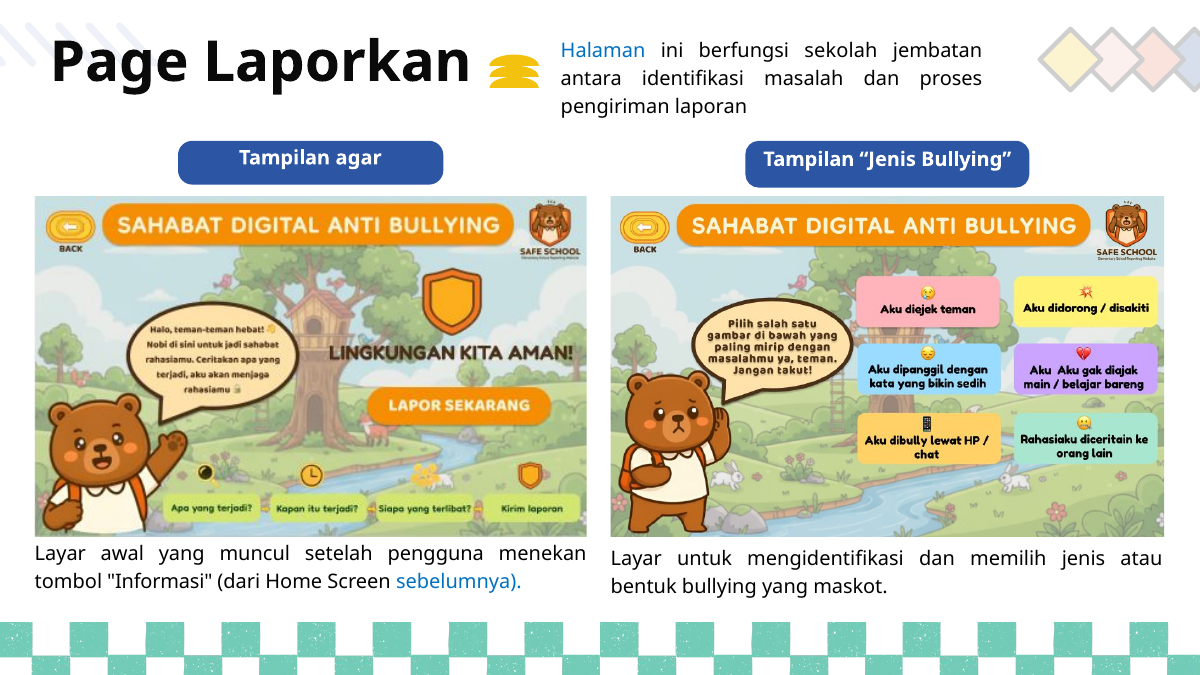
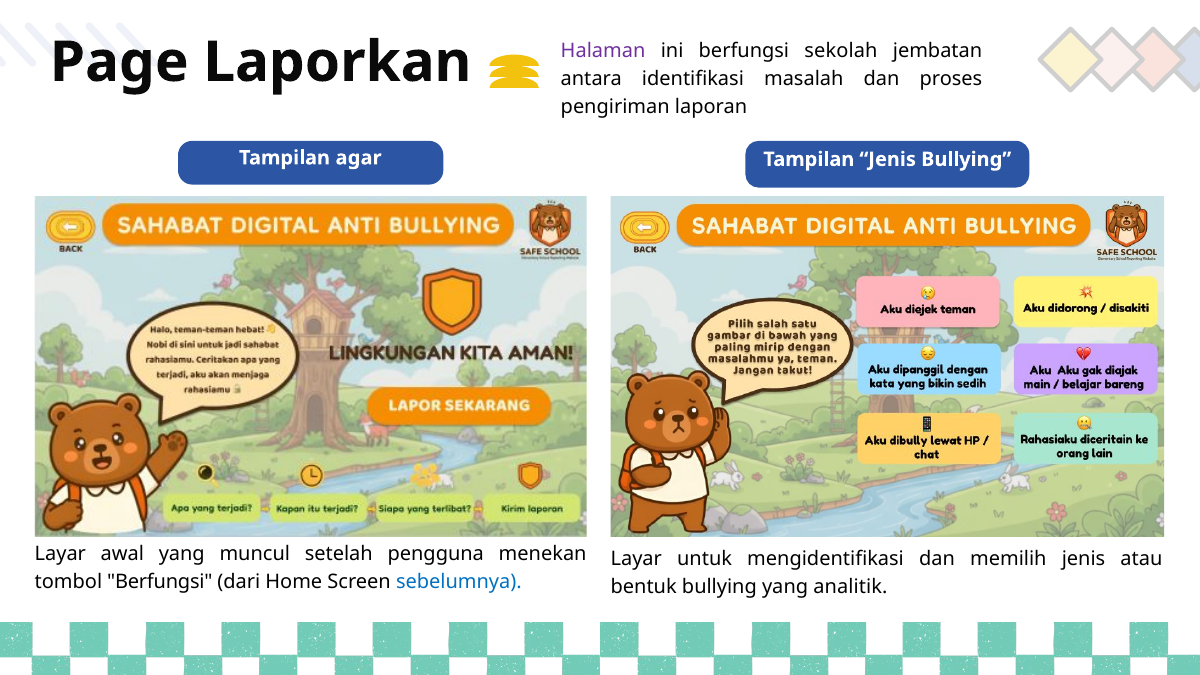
Halaman colour: blue -> purple
tombol Informasi: Informasi -> Berfungsi
maskot: maskot -> analitik
